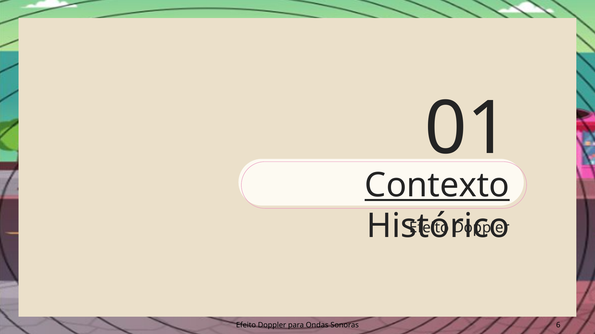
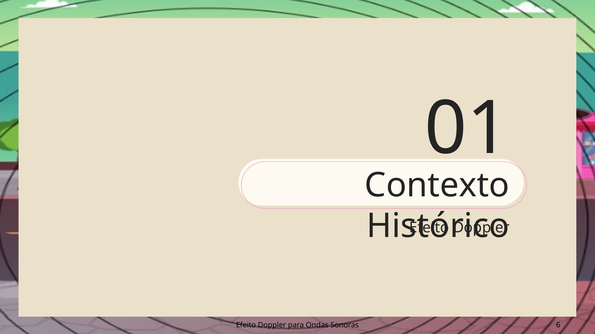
Contexto underline: present -> none
